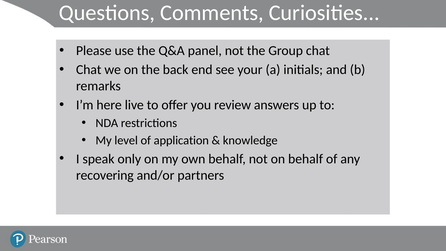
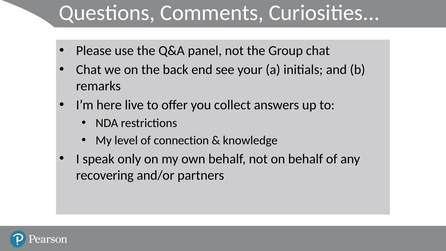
review: review -> collect
application: application -> connection
